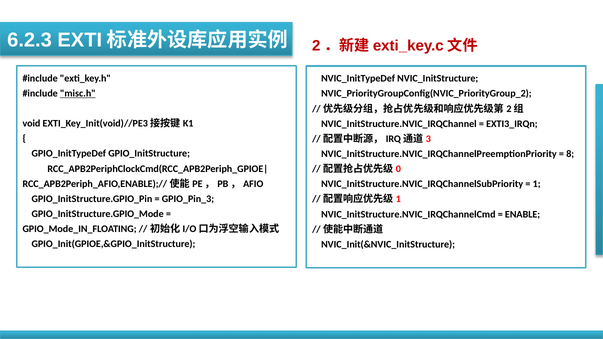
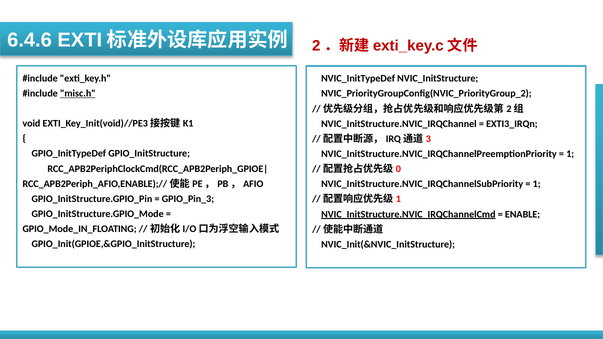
6.2.3: 6.2.3 -> 6.4.6
8 at (570, 154): 8 -> 1
NVIC_InitStructure.NVIC_IRQChannelCmd underline: none -> present
